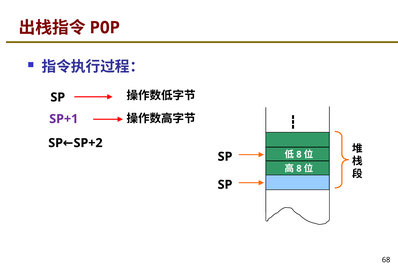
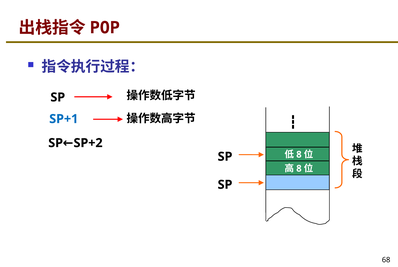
SP+1 colour: purple -> blue
